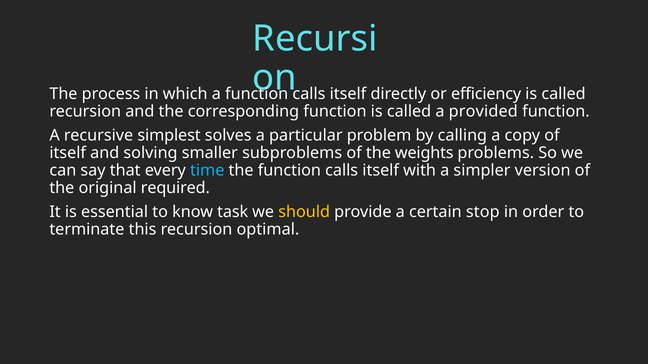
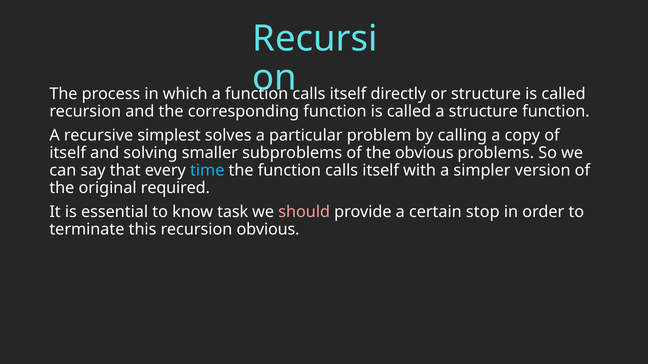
or efficiency: efficiency -> structure
a provided: provided -> structure
the weights: weights -> obvious
should colour: yellow -> pink
recursion optimal: optimal -> obvious
